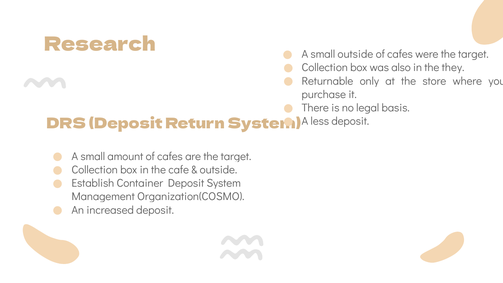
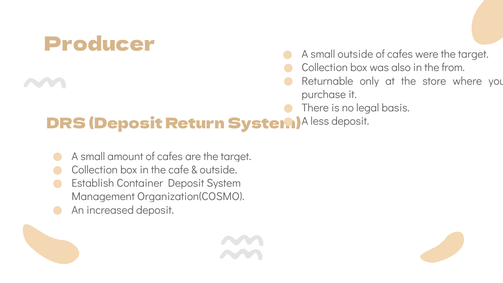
Research: Research -> Producer
they: they -> from
